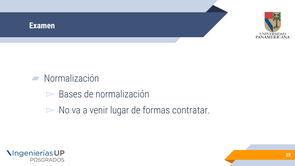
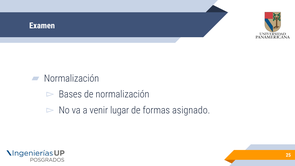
contratar: contratar -> asignado
